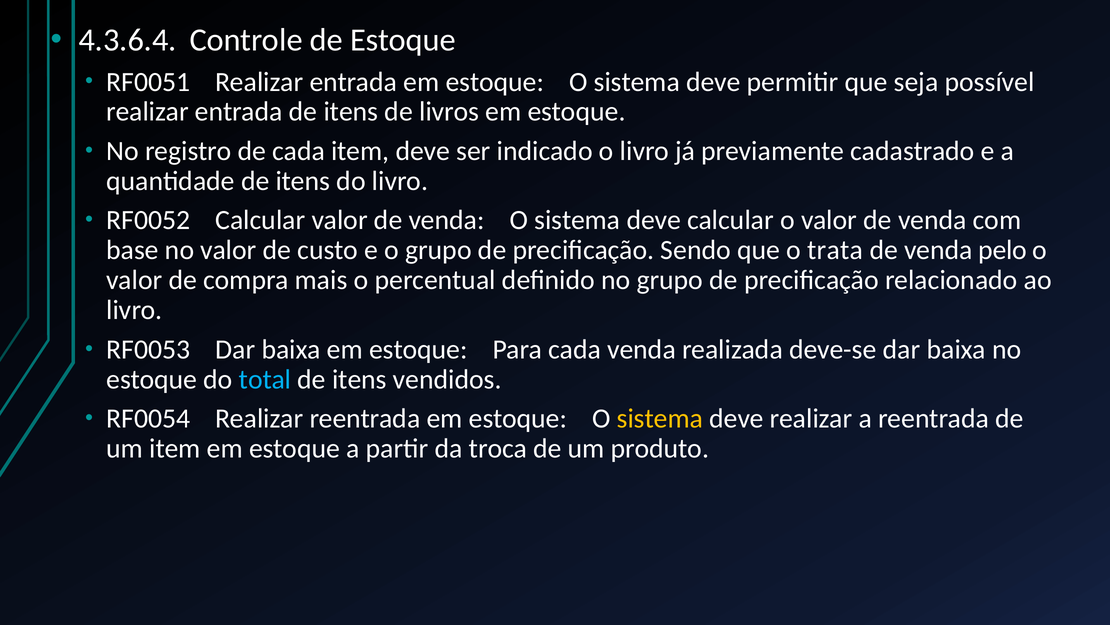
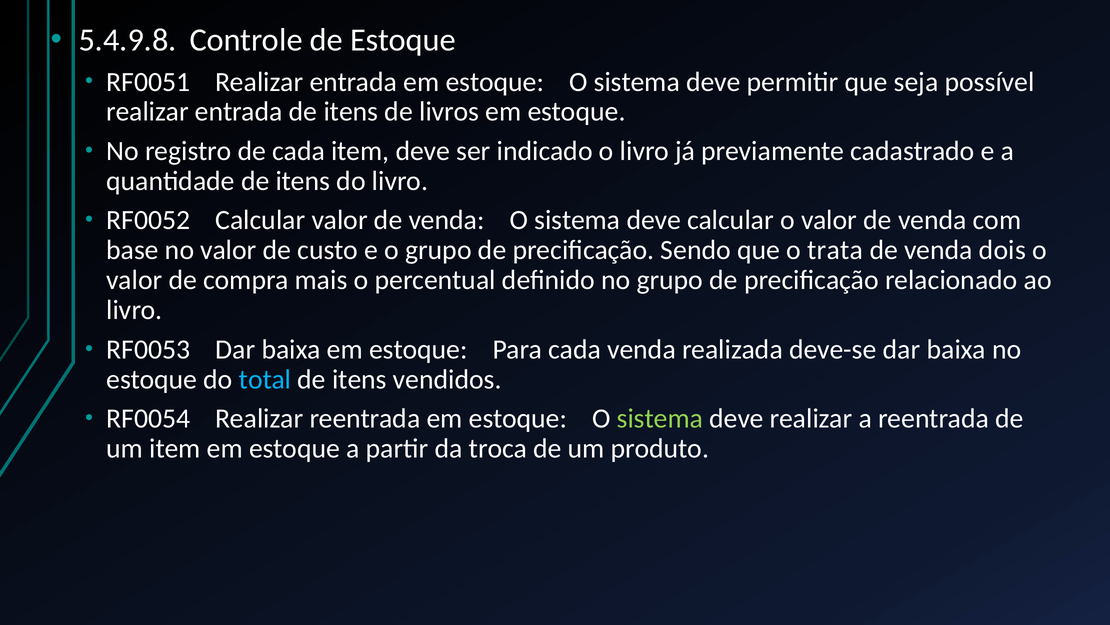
4.3.6.4: 4.3.6.4 -> 5.4.9.8
pelo: pelo -> dois
sistema at (660, 418) colour: yellow -> light green
